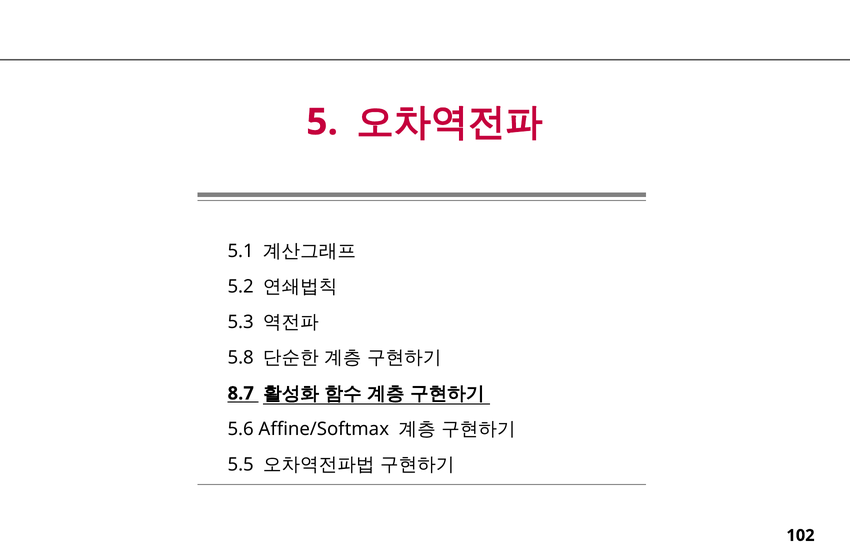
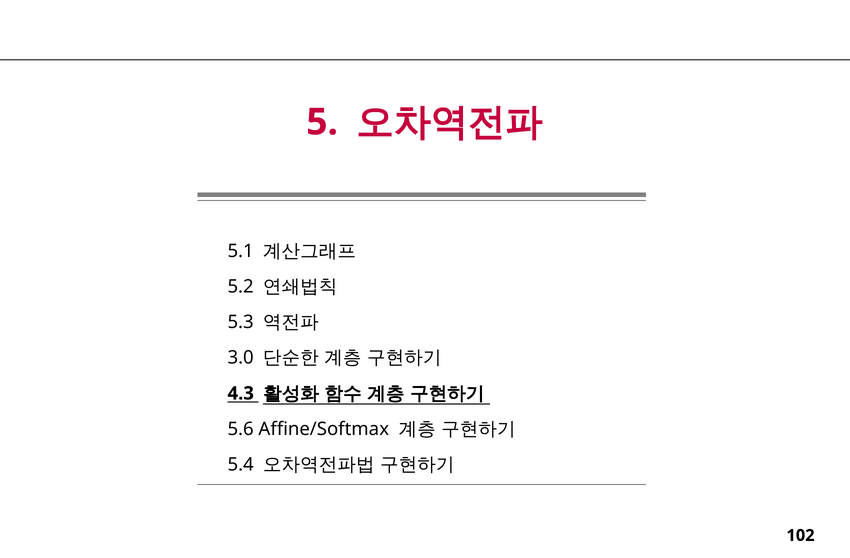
5.8: 5.8 -> 3.0
8.7: 8.7 -> 4.3
5.5: 5.5 -> 5.4
